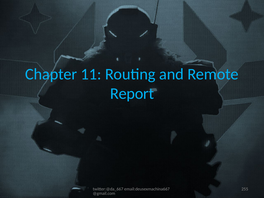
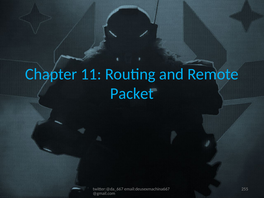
Report: Report -> Packet
